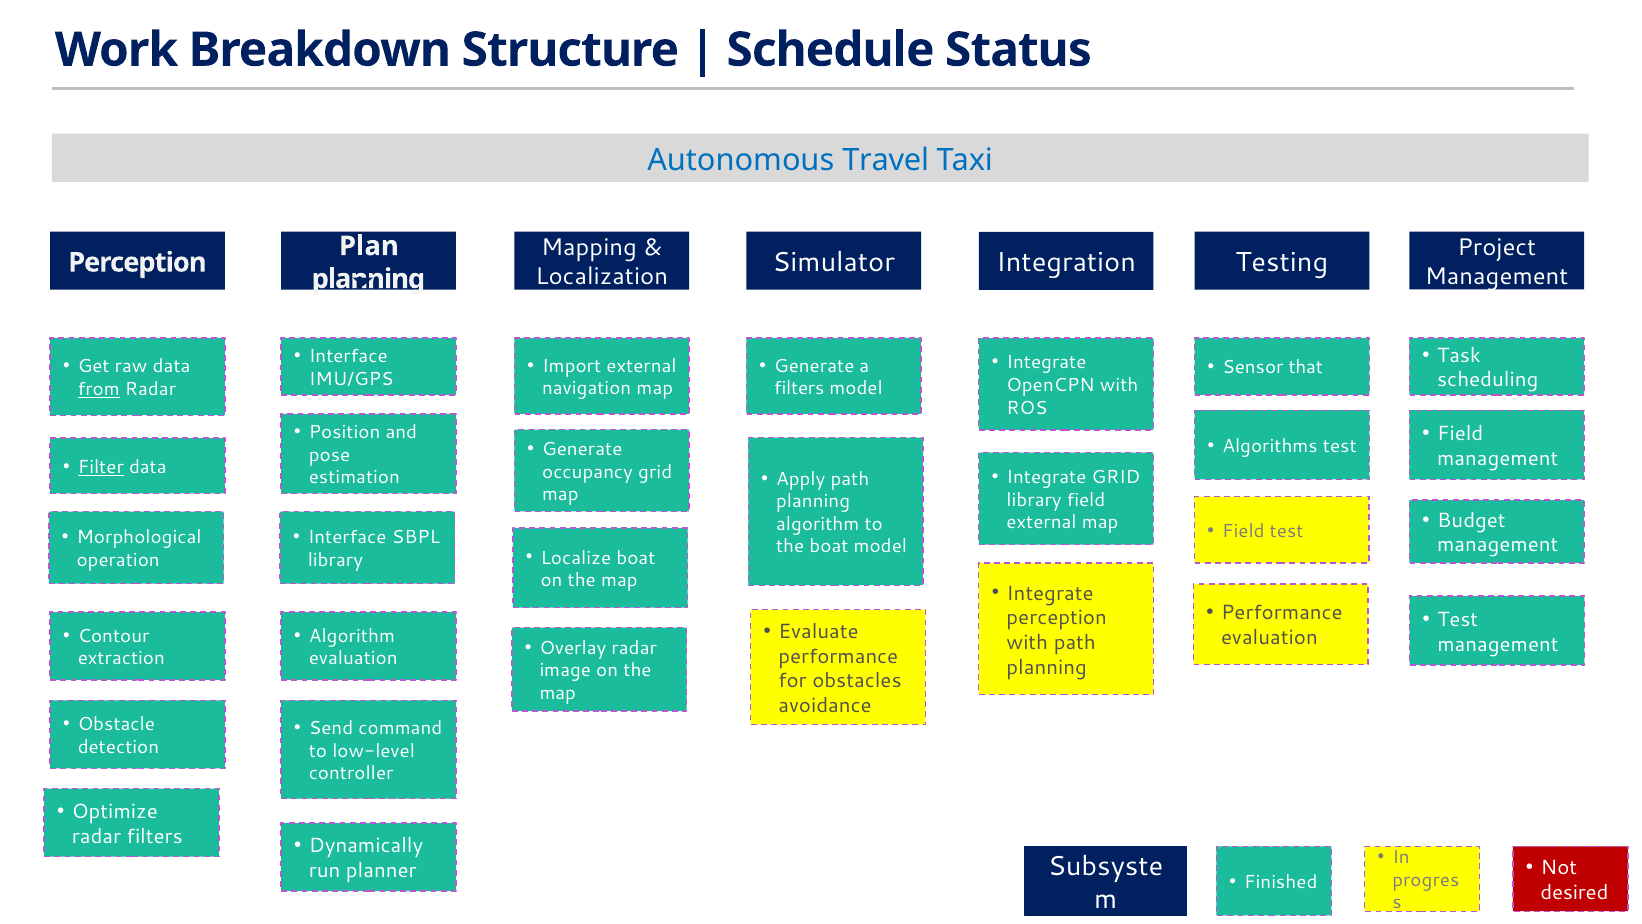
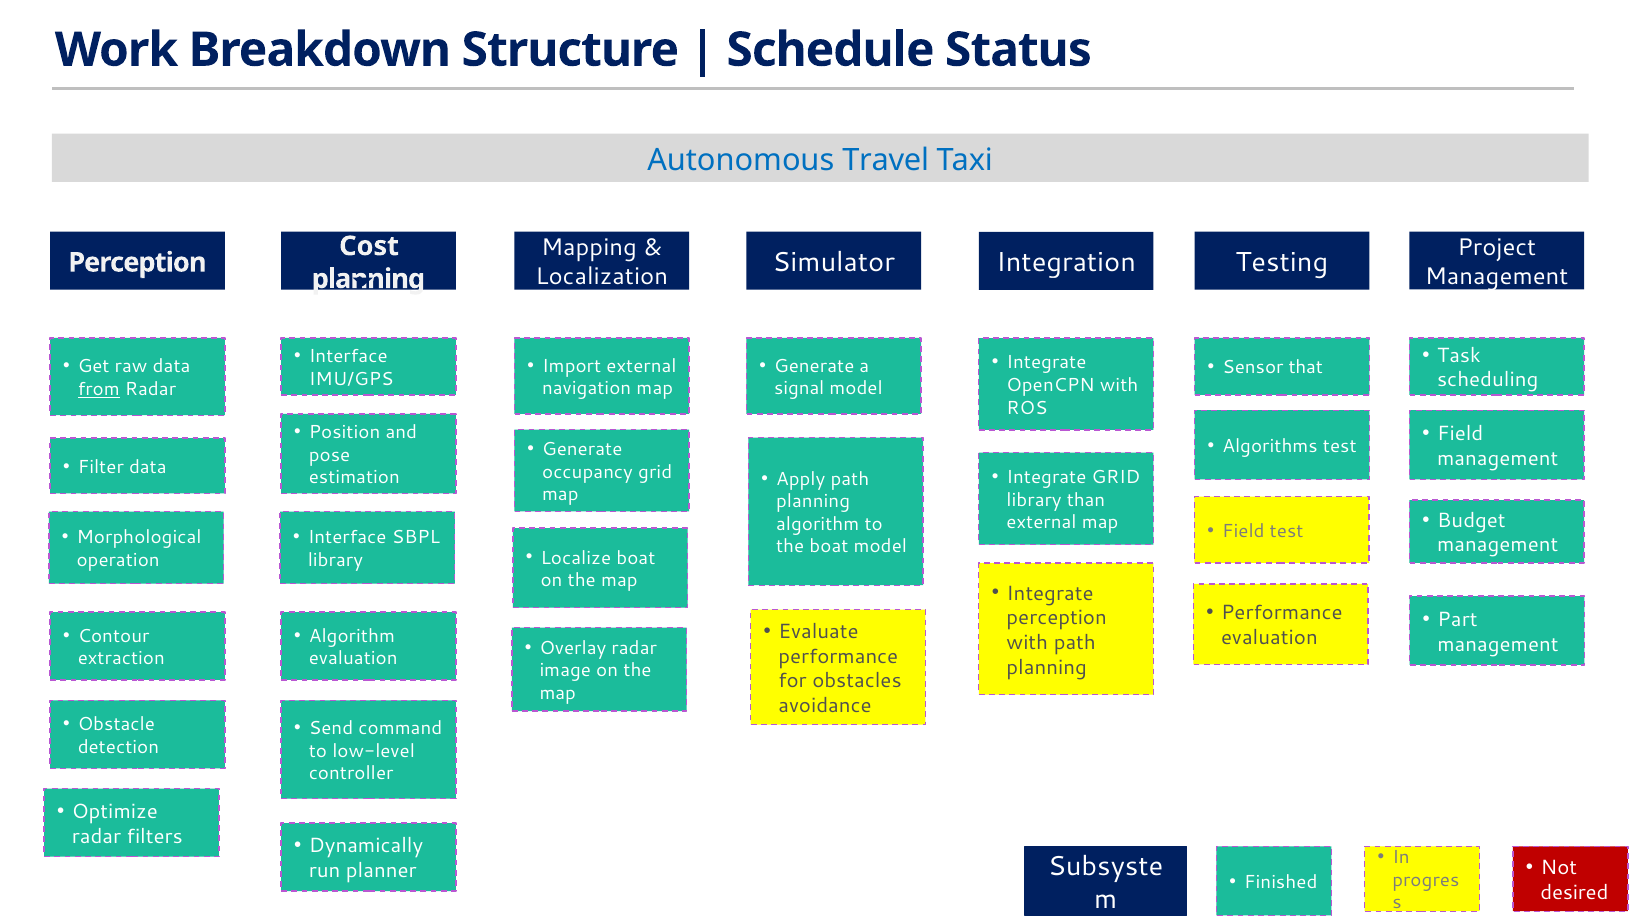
Plan: Plan -> Cost
filters at (799, 389): filters -> signal
Filter underline: present -> none
library field: field -> than
Test at (1458, 620): Test -> Part
